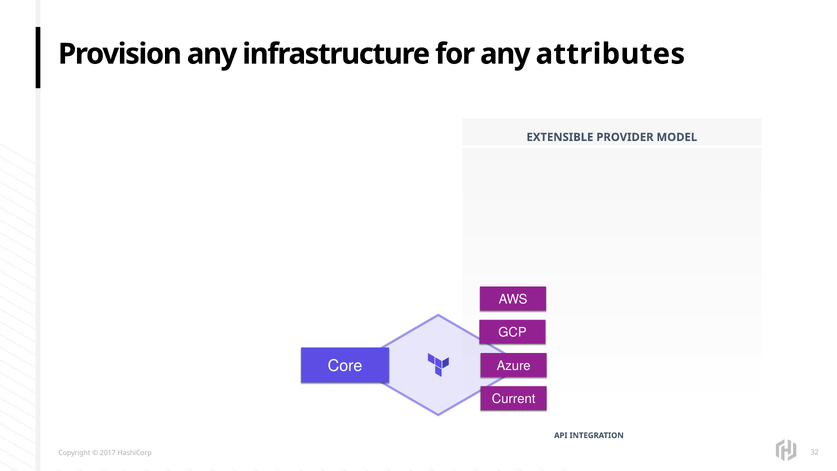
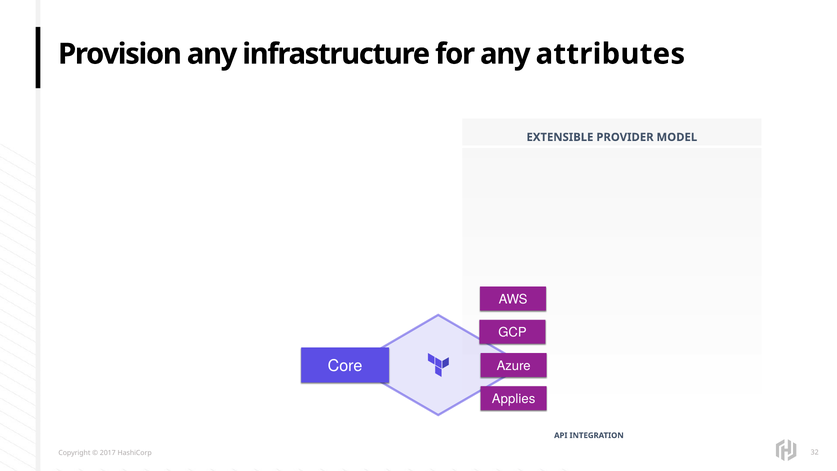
Current: Current -> Applies
